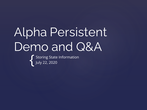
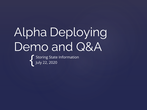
Persistent: Persistent -> Deploying
